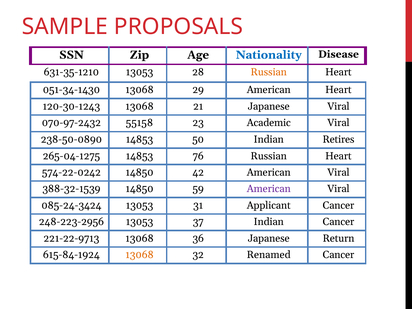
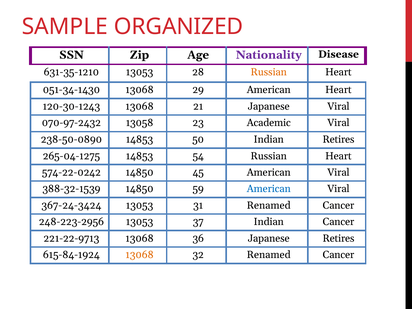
PROPOSALS: PROPOSALS -> ORGANIZED
Nationality colour: blue -> purple
55158: 55158 -> 13058
76: 76 -> 54
42: 42 -> 45
American at (269, 189) colour: purple -> blue
085-24-3424: 085-24-3424 -> 367-24-3424
31 Applicant: Applicant -> Renamed
Japanese Return: Return -> Retires
